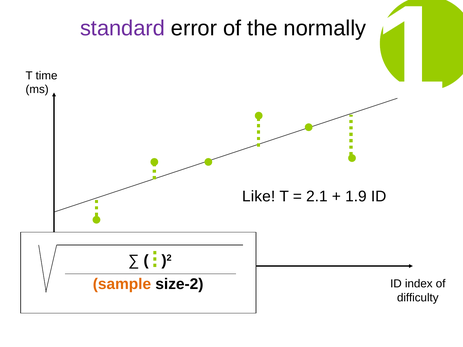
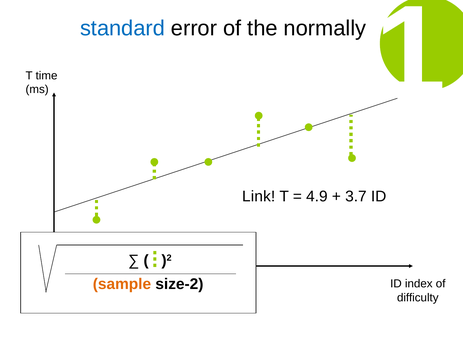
standard colour: purple -> blue
Like: Like -> Link
2.1: 2.1 -> 4.9
1.9: 1.9 -> 3.7
